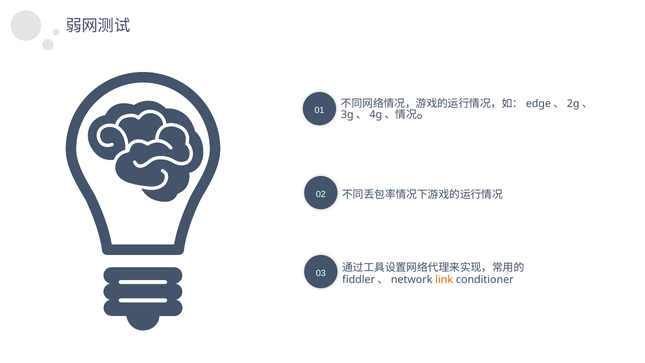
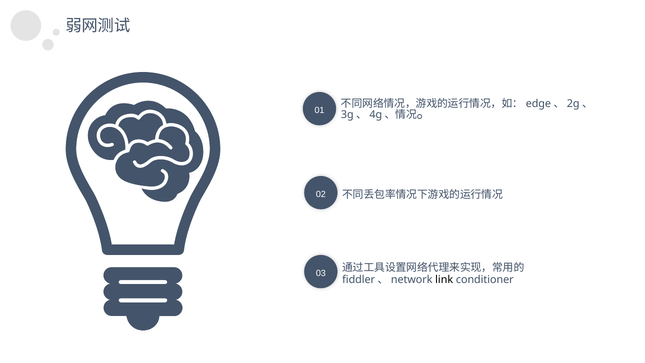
link colour: orange -> black
